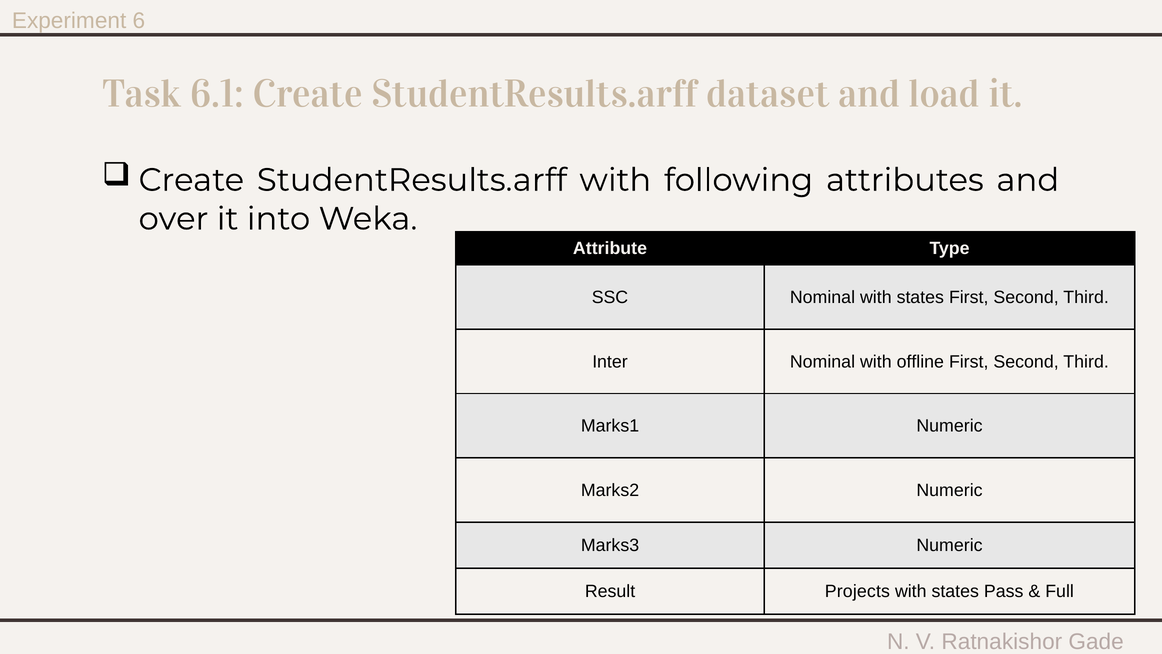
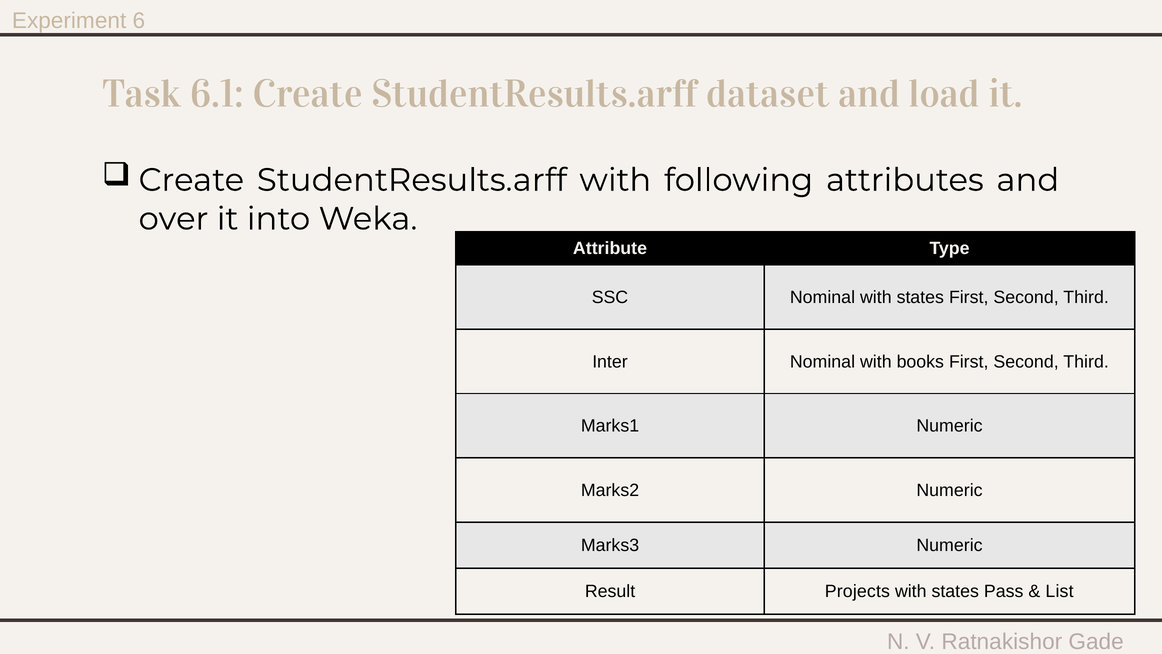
offline: offline -> books
Full: Full -> List
